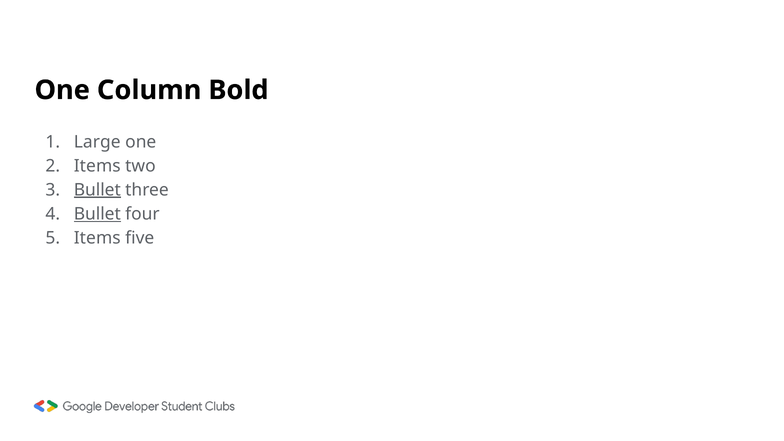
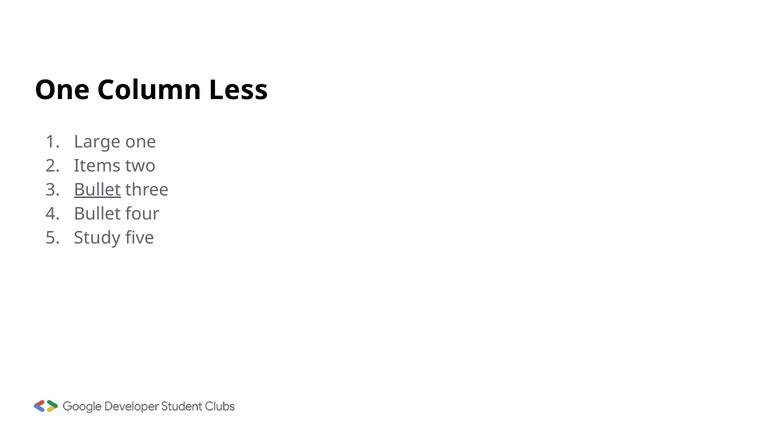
Bold: Bold -> Less
Bullet at (97, 214) underline: present -> none
Items at (97, 238): Items -> Study
